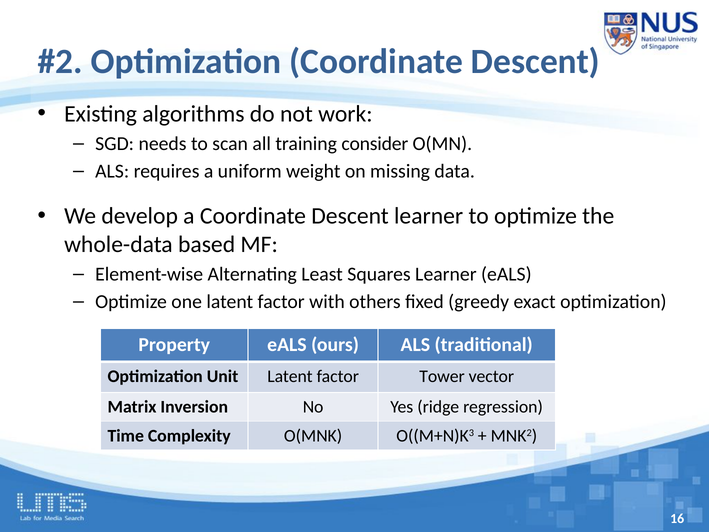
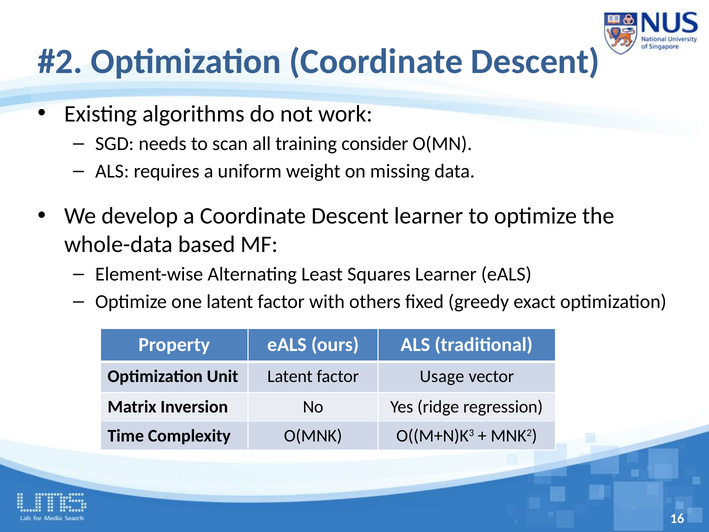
Tower: Tower -> Usage
